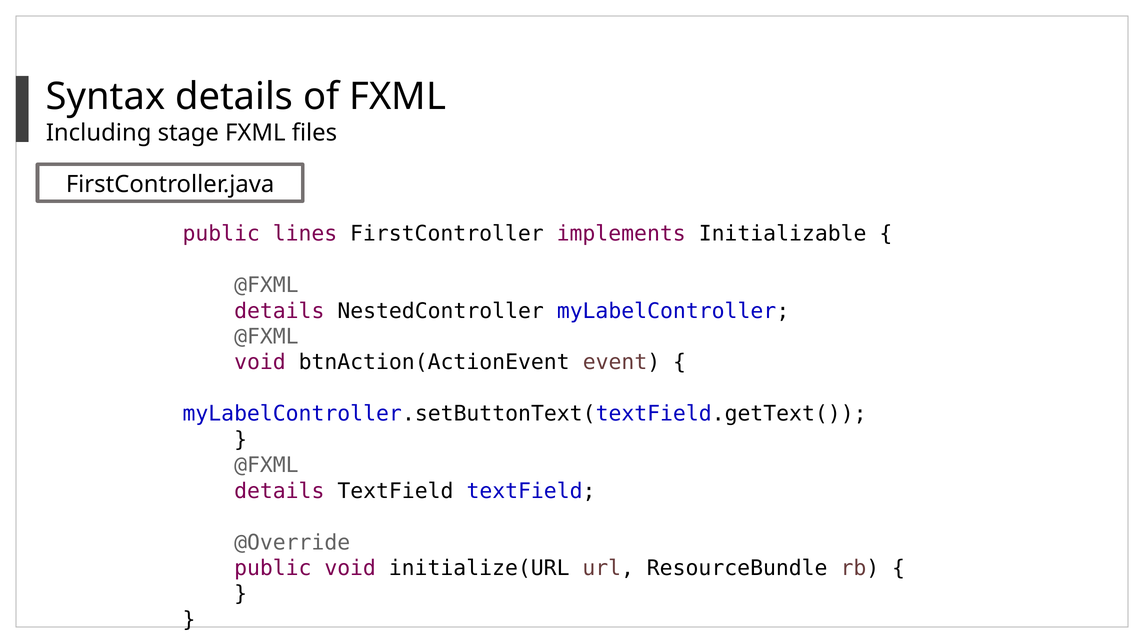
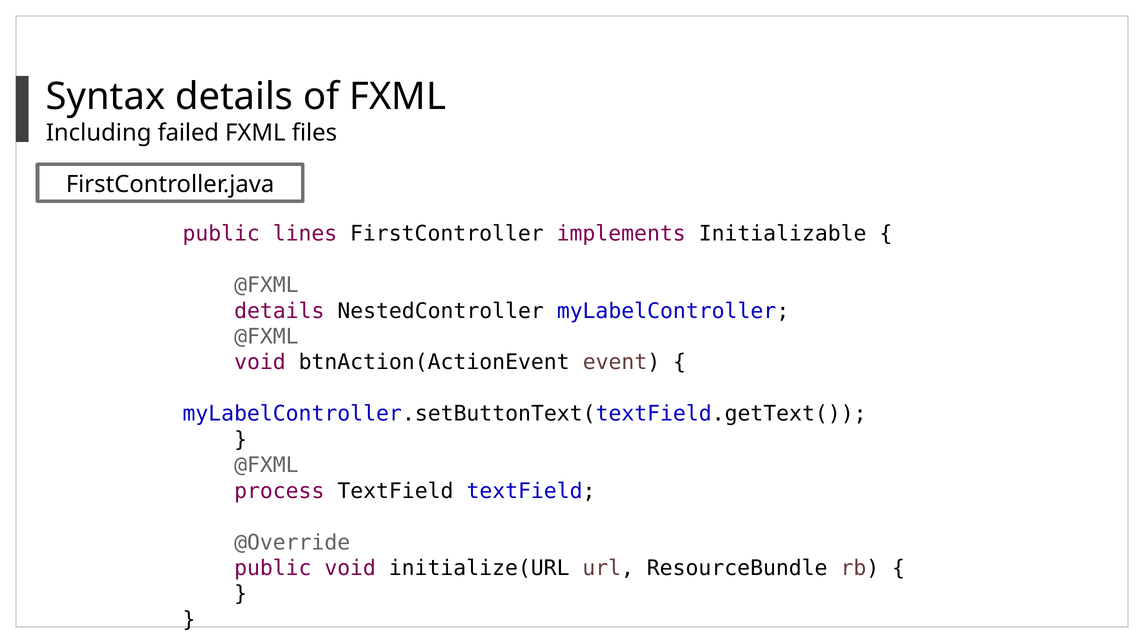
stage: stage -> failed
details at (279, 491): details -> process
